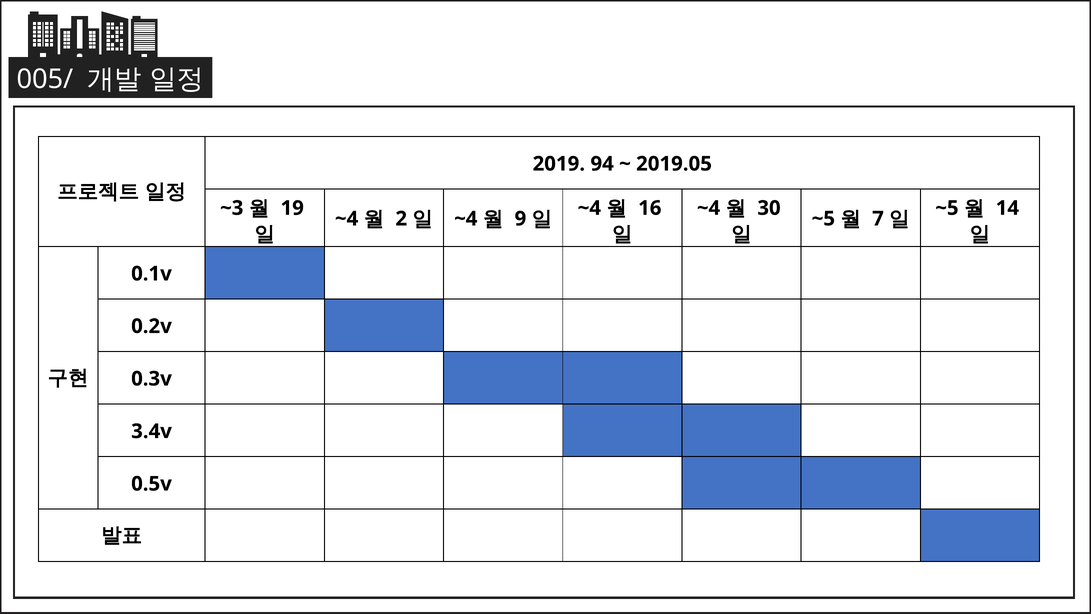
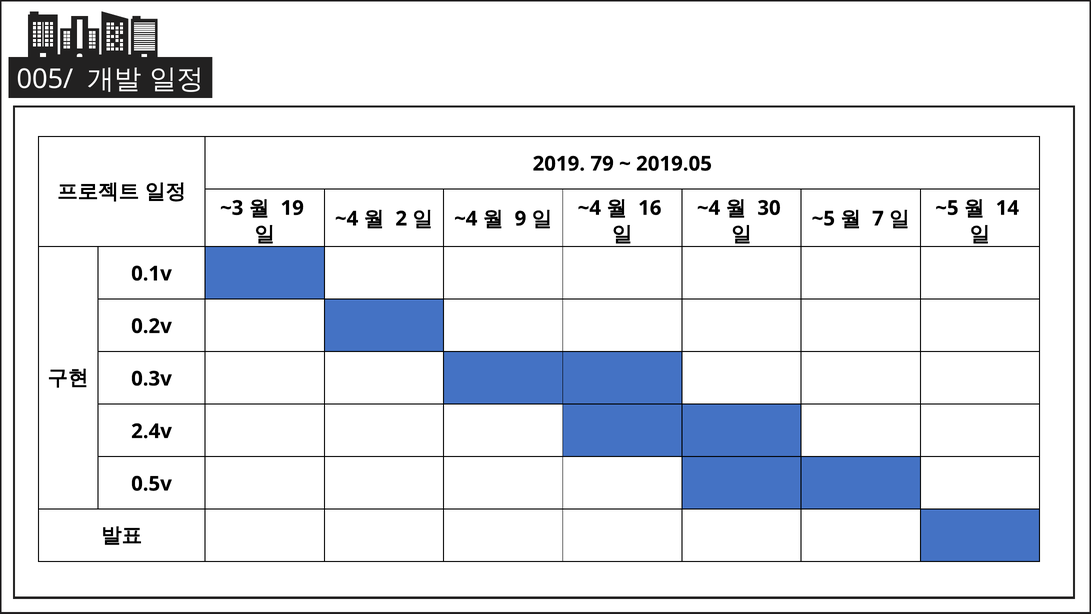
94: 94 -> 79
3.4v: 3.4v -> 2.4v
